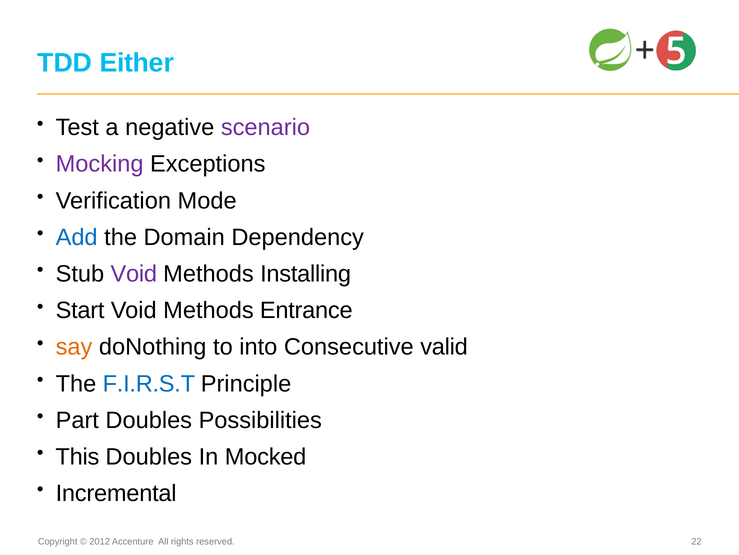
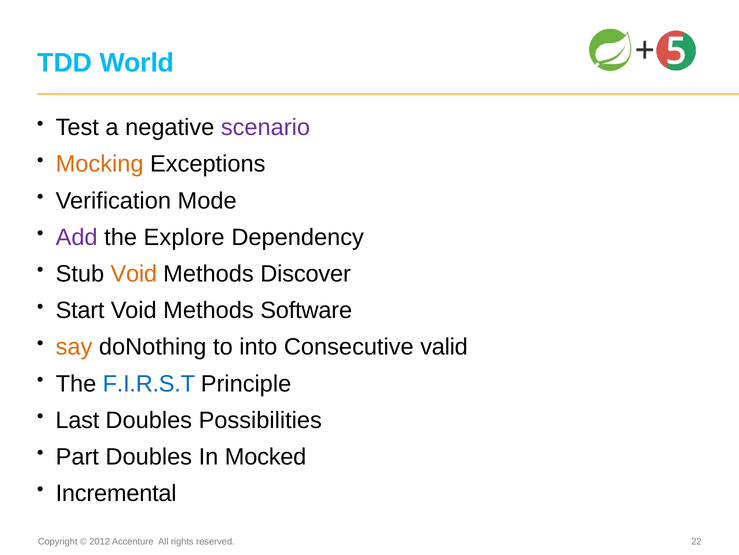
Either: Either -> World
Mocking colour: purple -> orange
Add colour: blue -> purple
Domain: Domain -> Explore
Void at (134, 274) colour: purple -> orange
Installing: Installing -> Discover
Entrance: Entrance -> Software
Part: Part -> Last
This: This -> Part
